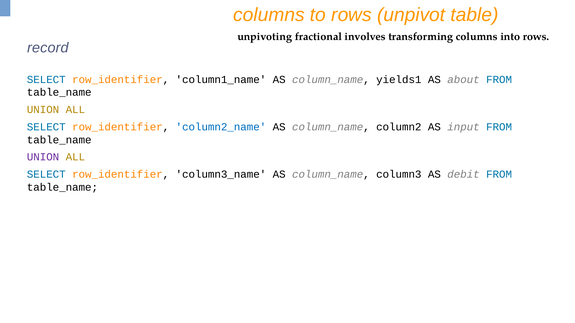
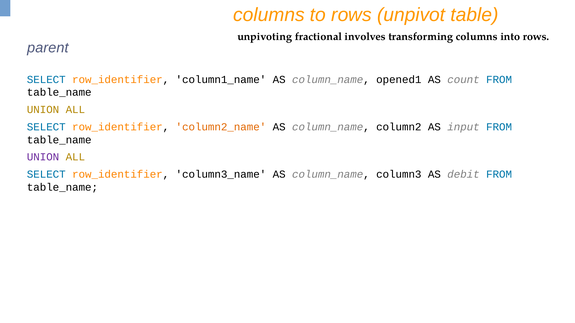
record: record -> parent
yields1: yields1 -> opened1
about: about -> count
column2_name colour: blue -> orange
